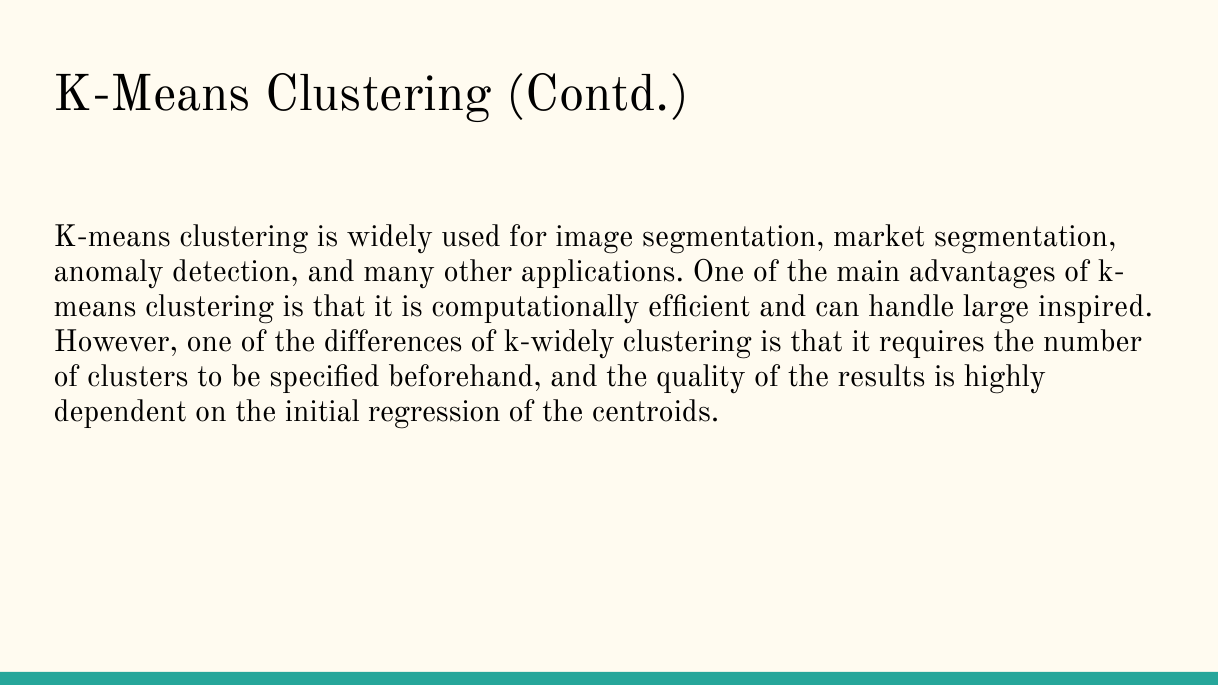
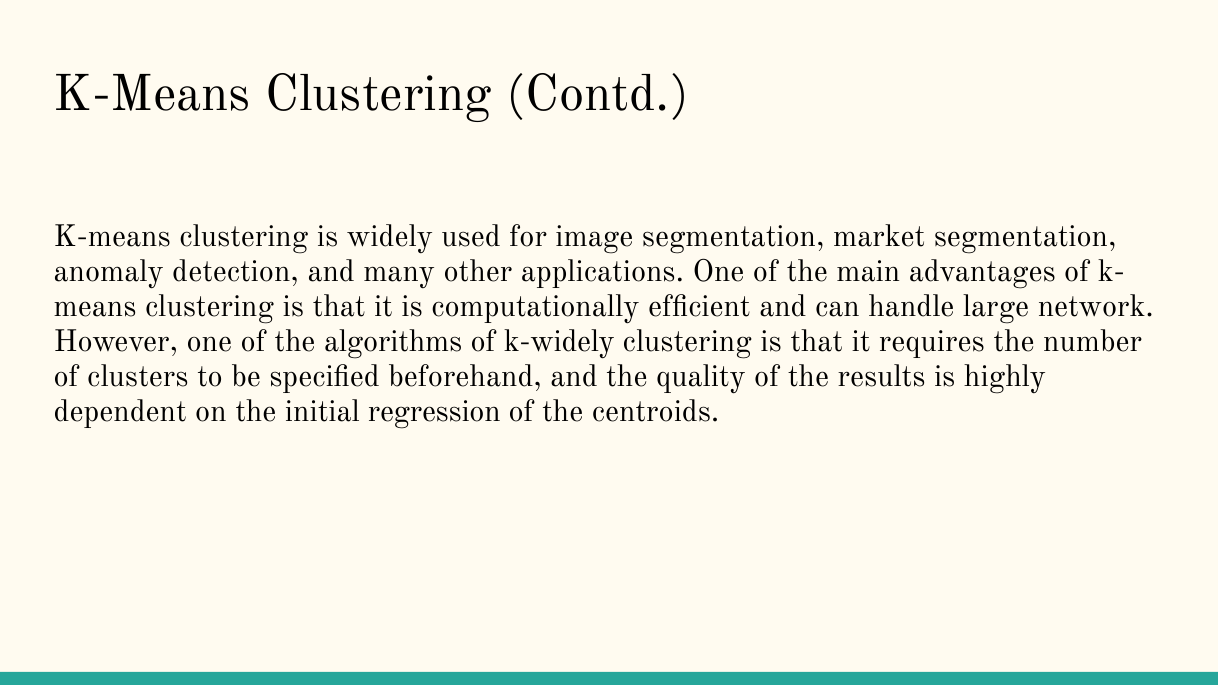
inspired: inspired -> network
differences: differences -> algorithms
